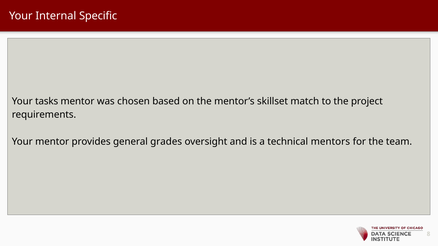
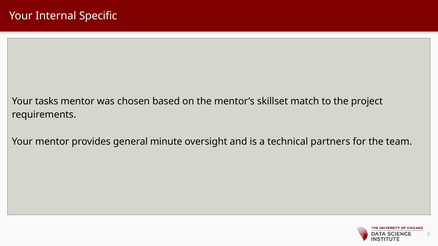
grades: grades -> minute
mentors: mentors -> partners
